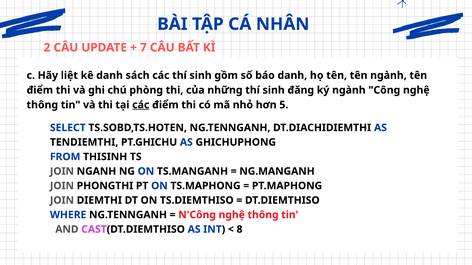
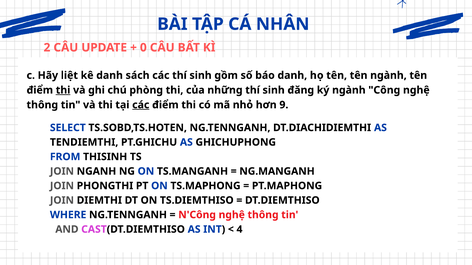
7: 7 -> 0
thi at (63, 90) underline: none -> present
5: 5 -> 9
8: 8 -> 4
